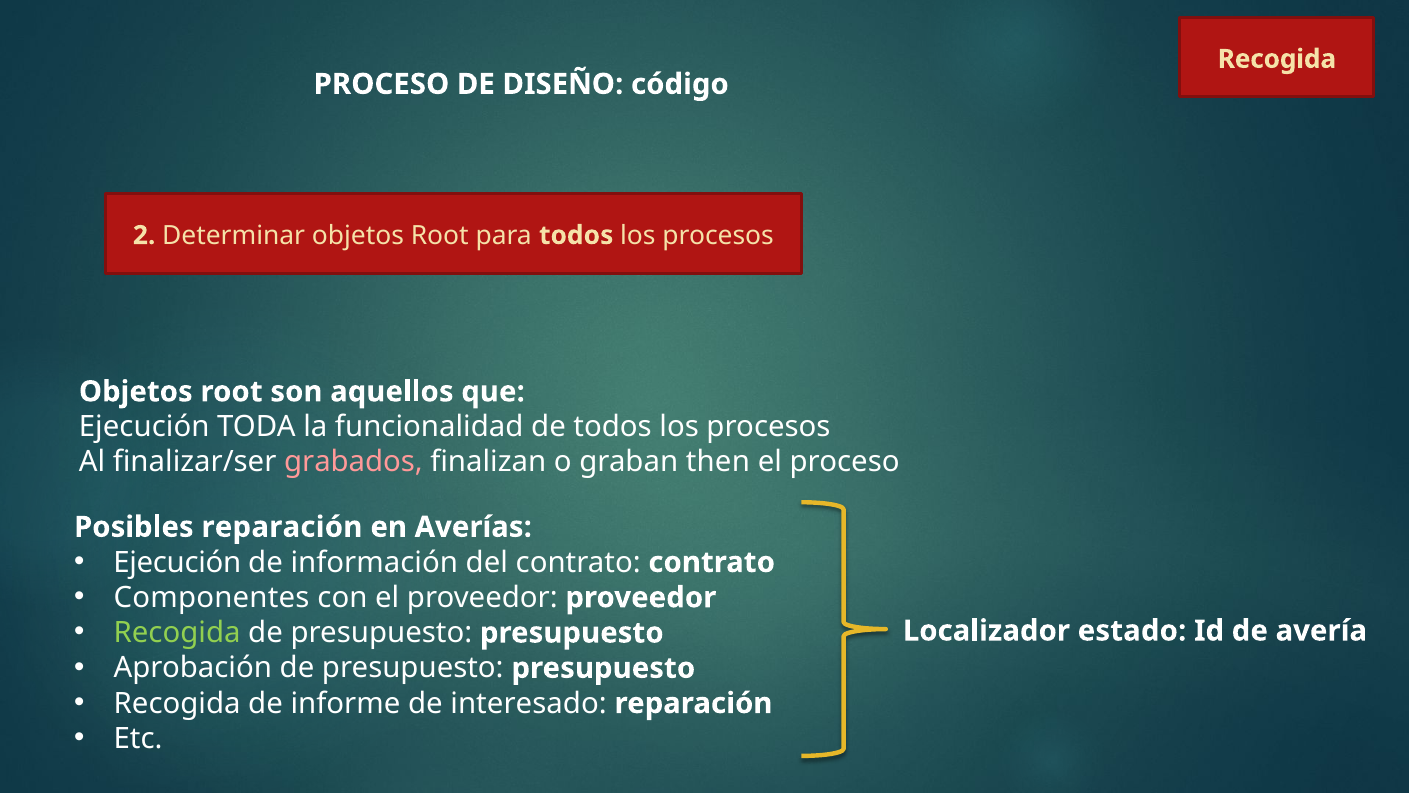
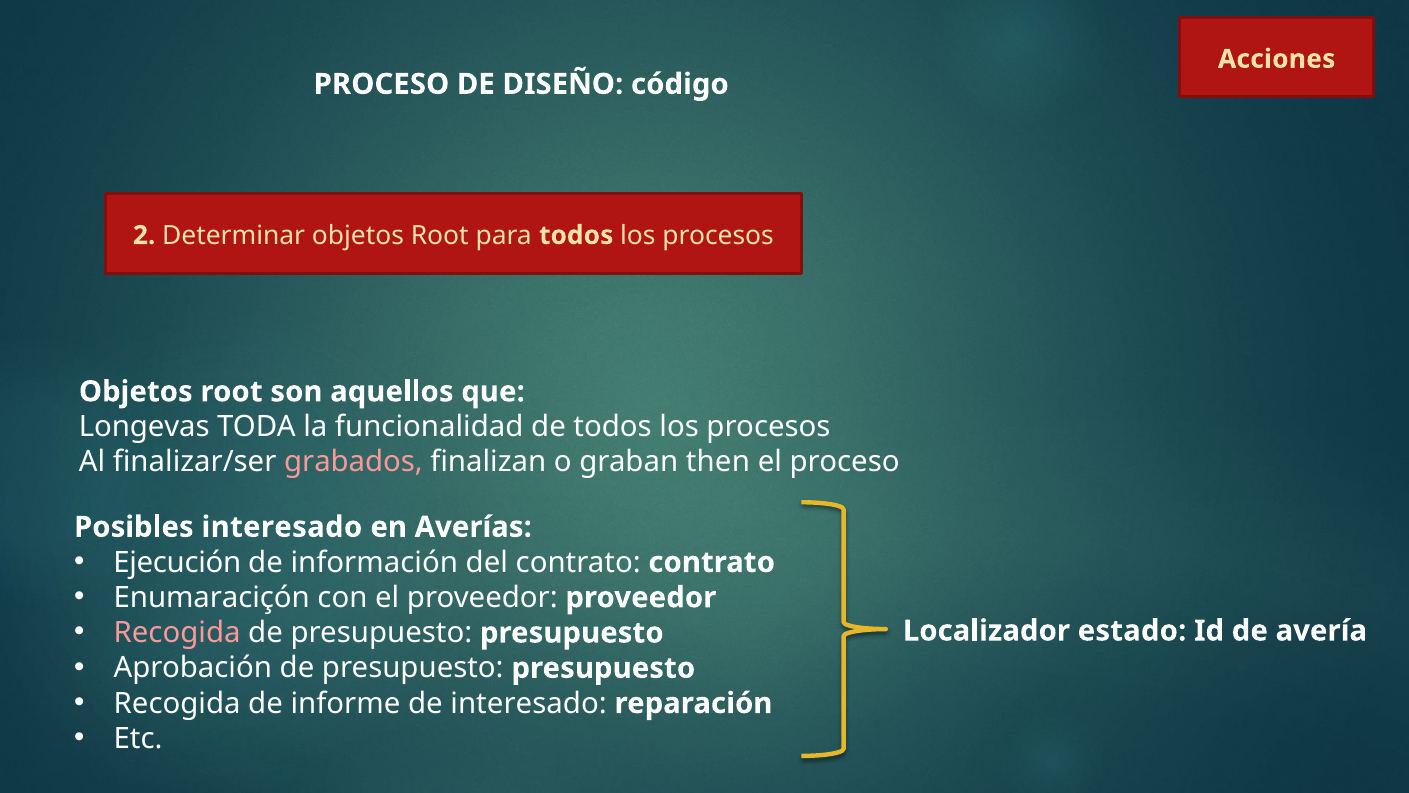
Recogida at (1277, 59): Recogida -> Acciones
Ejecución at (144, 427): Ejecución -> Longevas
Posibles reparación: reparación -> interesado
Componentes: Componentes -> Enumaraciçón
Recogida at (177, 633) colour: light green -> pink
